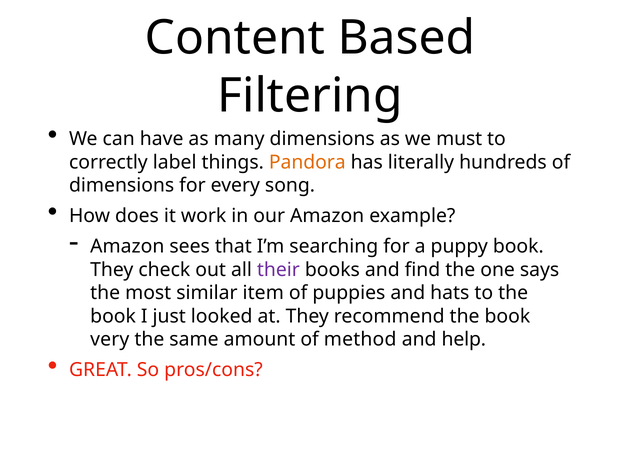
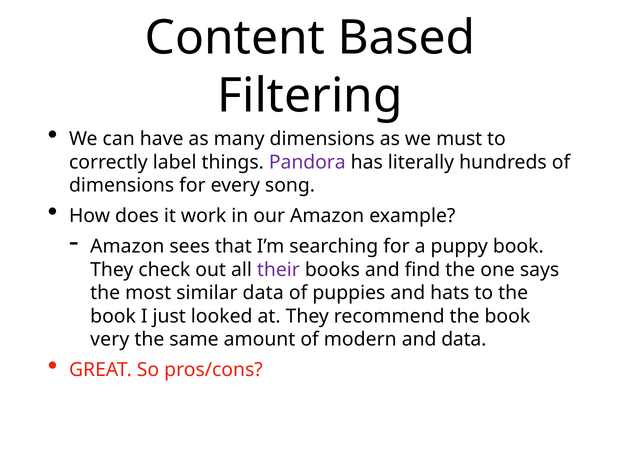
Pandora colour: orange -> purple
similar item: item -> data
method: method -> modern
and help: help -> data
